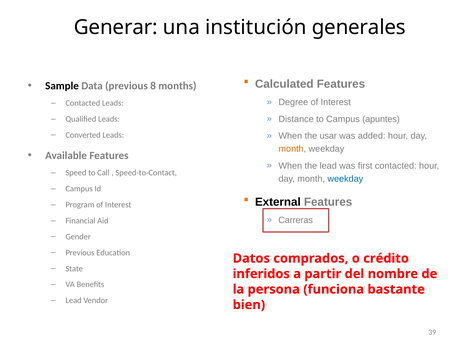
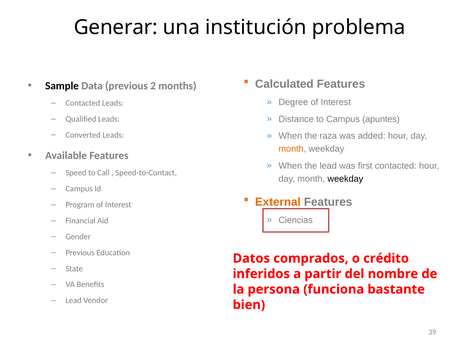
generales: generales -> problema
8: 8 -> 2
usar: usar -> raza
weekday at (345, 179) colour: blue -> black
External colour: black -> orange
Carreras: Carreras -> Ciencias
